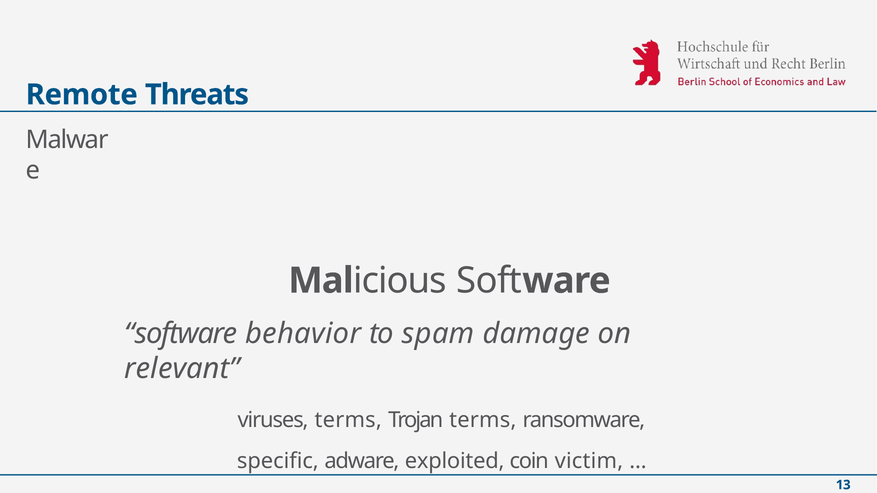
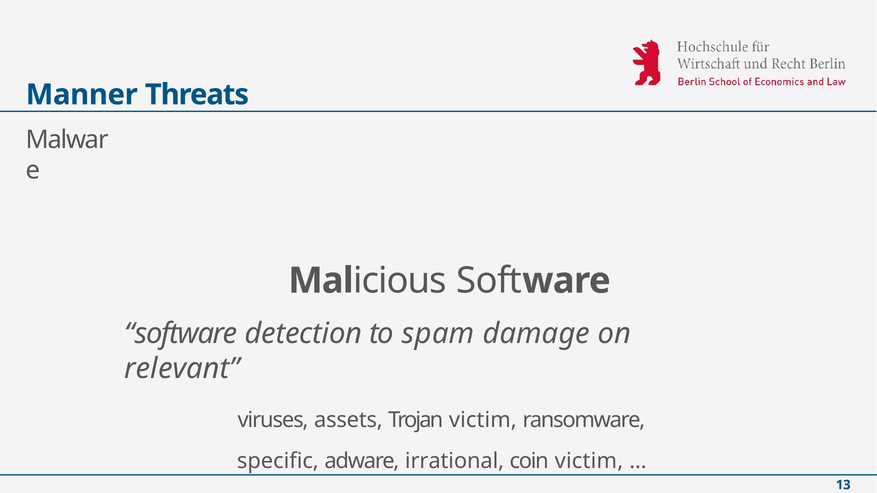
Remote: Remote -> Manner
behavior: behavior -> detection
viruses terms: terms -> assets
Trojan terms: terms -> victim
exploited: exploited -> irrational
